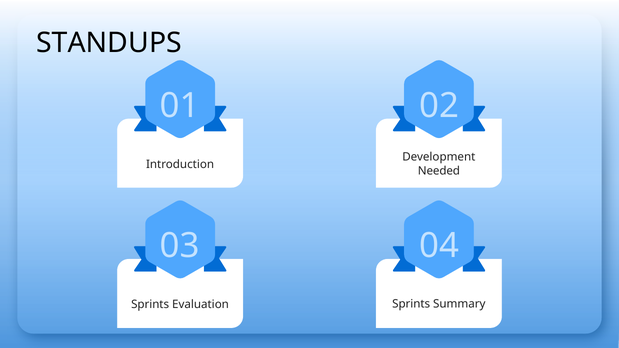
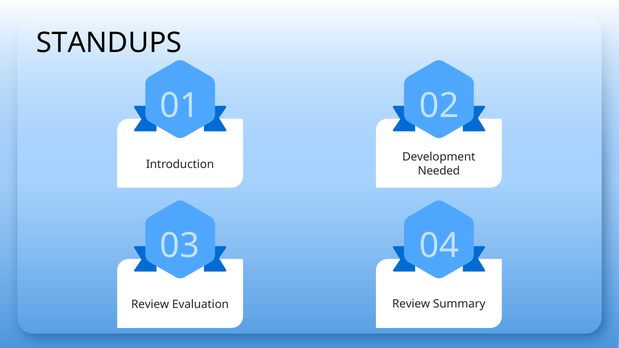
Sprints at (411, 304): Sprints -> Review
Sprints at (150, 305): Sprints -> Review
